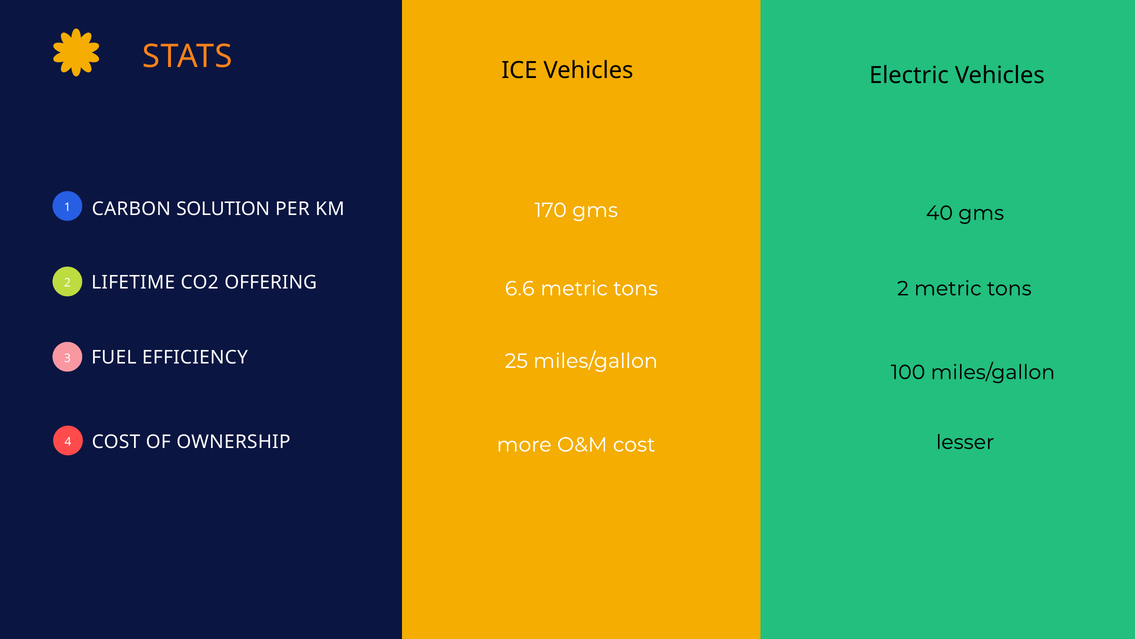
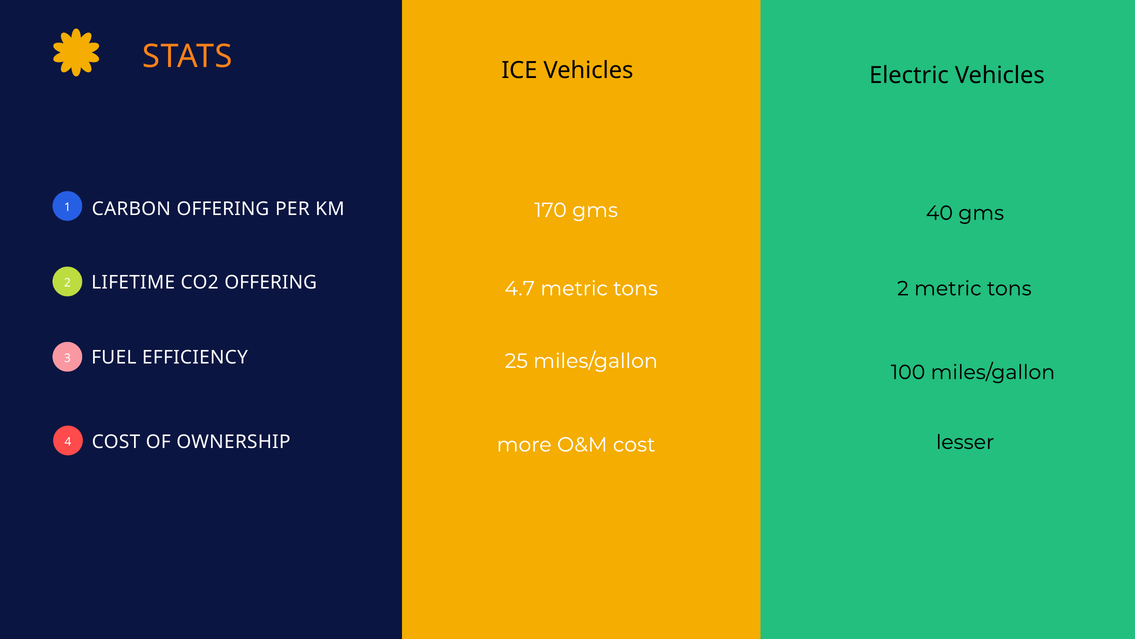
CARBON SOLUTION: SOLUTION -> OFFERING
6.6: 6.6 -> 4.7
